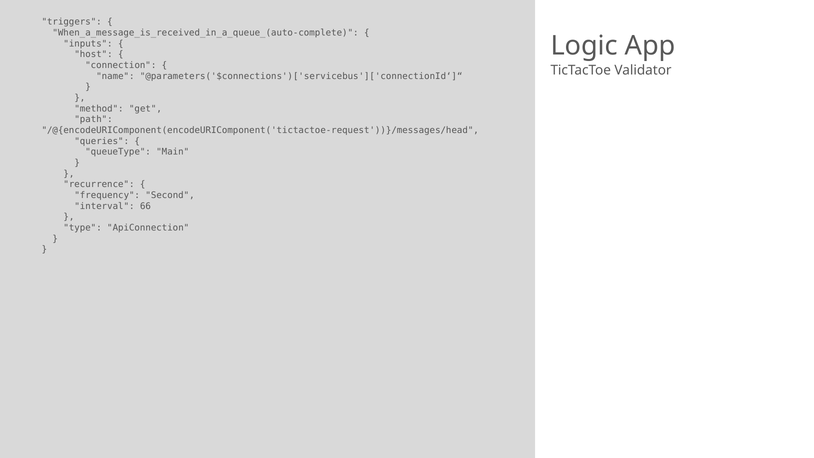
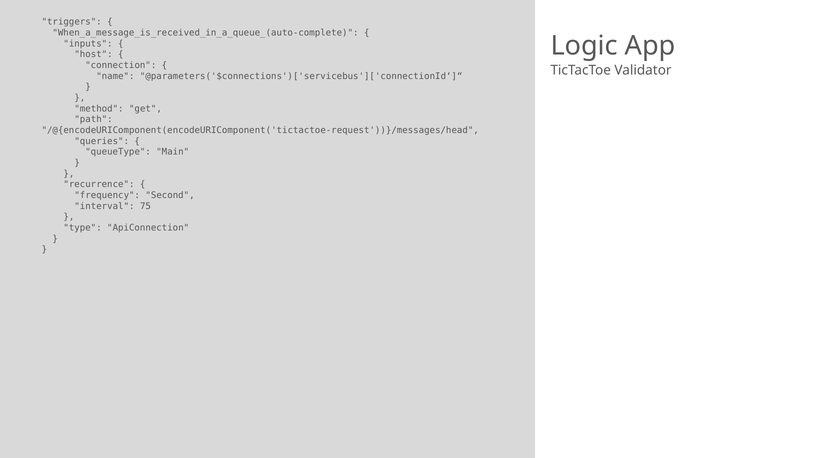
66: 66 -> 75
